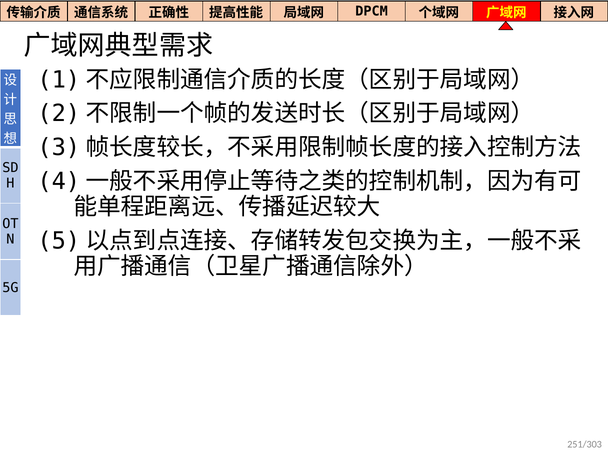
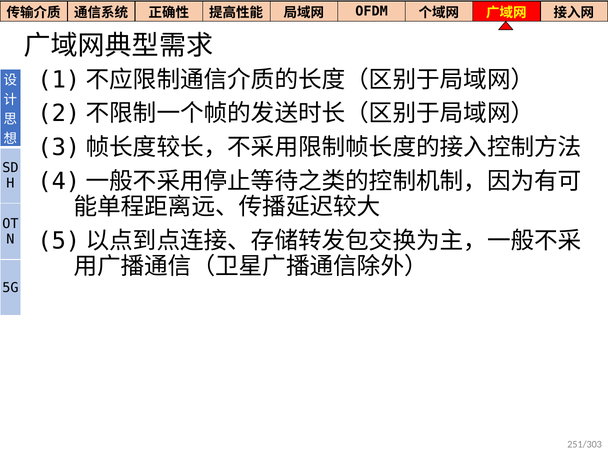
DPCM: DPCM -> OFDM
